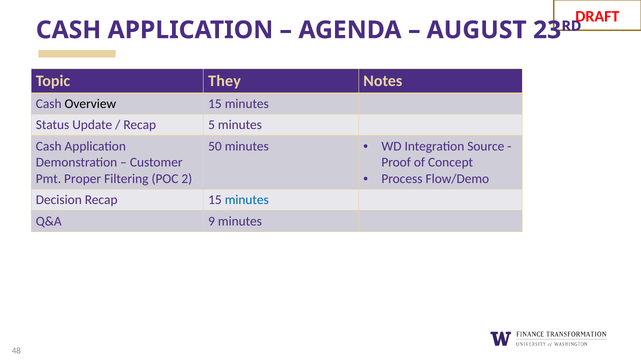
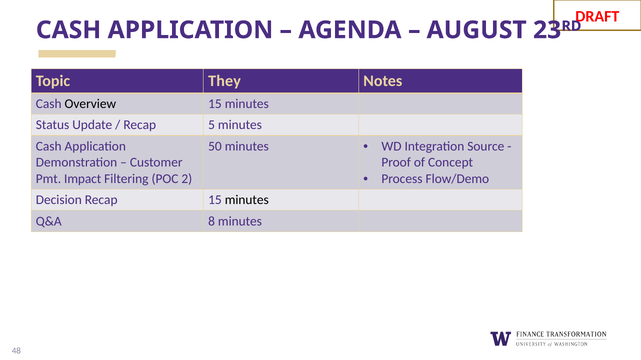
Proper: Proper -> Impact
minutes at (247, 200) colour: blue -> black
9: 9 -> 8
